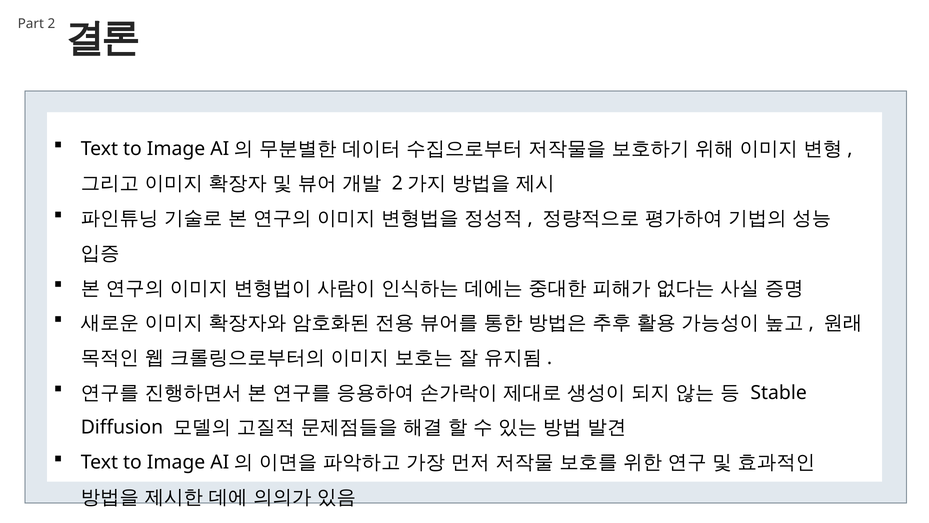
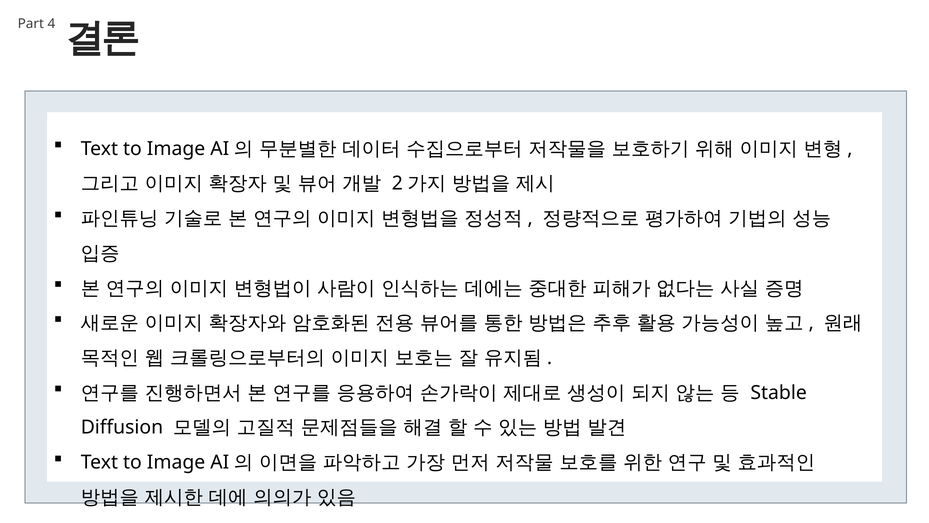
2: 2 -> 4
